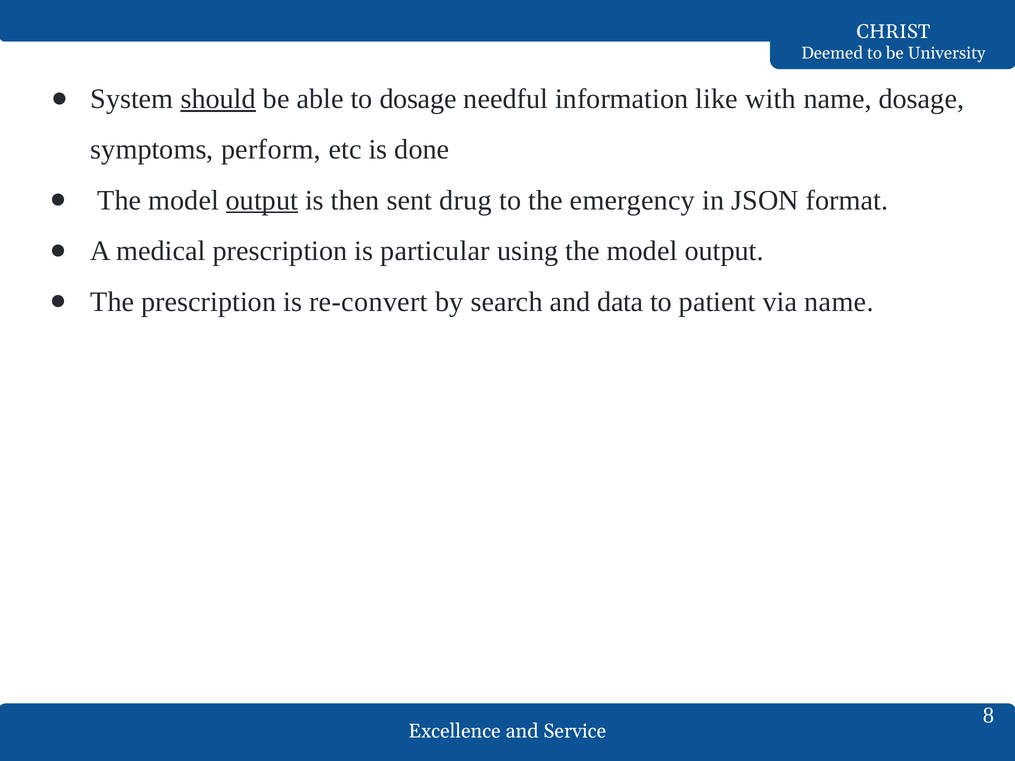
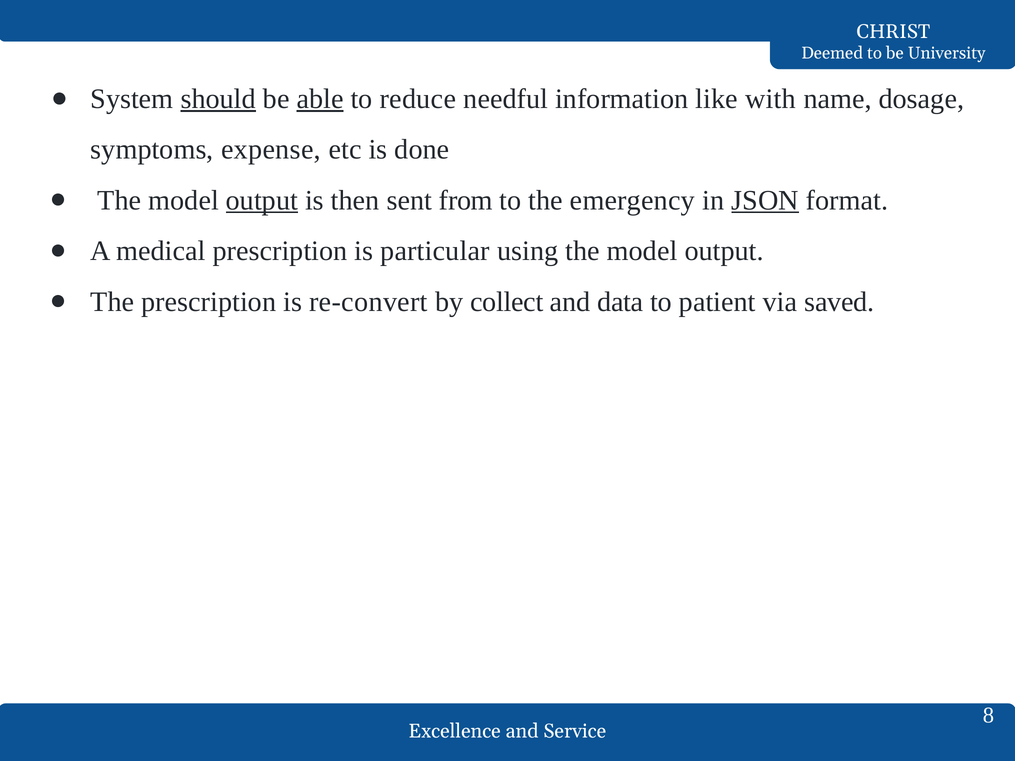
able underline: none -> present
to dosage: dosage -> reduce
perform: perform -> expense
drug: drug -> from
JSON underline: none -> present
search: search -> collect
via name: name -> saved
